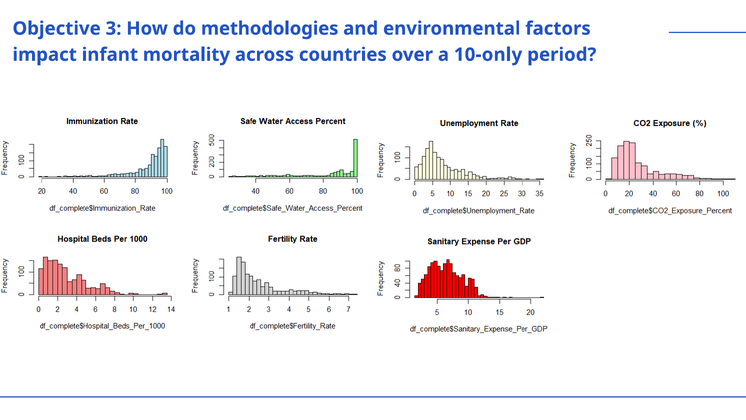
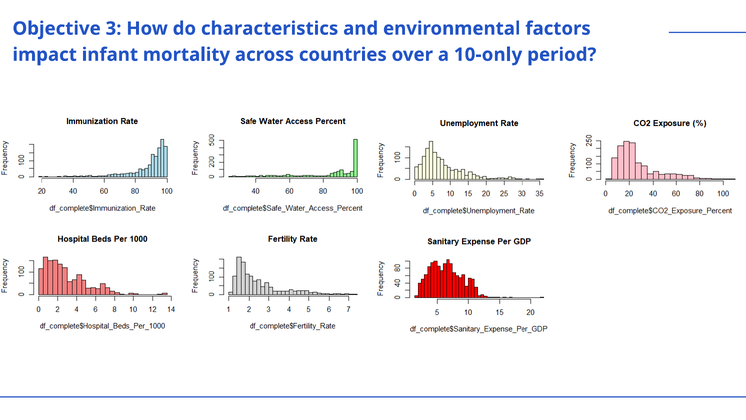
methodologies: methodologies -> characteristics
